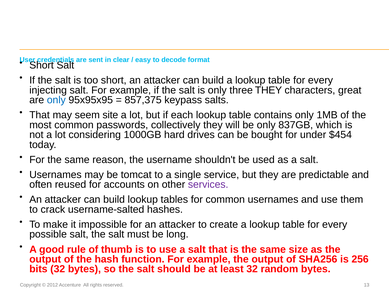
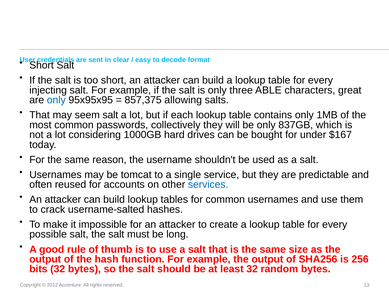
three THEY: THEY -> ABLE
keypass: keypass -> allowing
seem site: site -> salt
$454: $454 -> $167
services colour: purple -> blue
